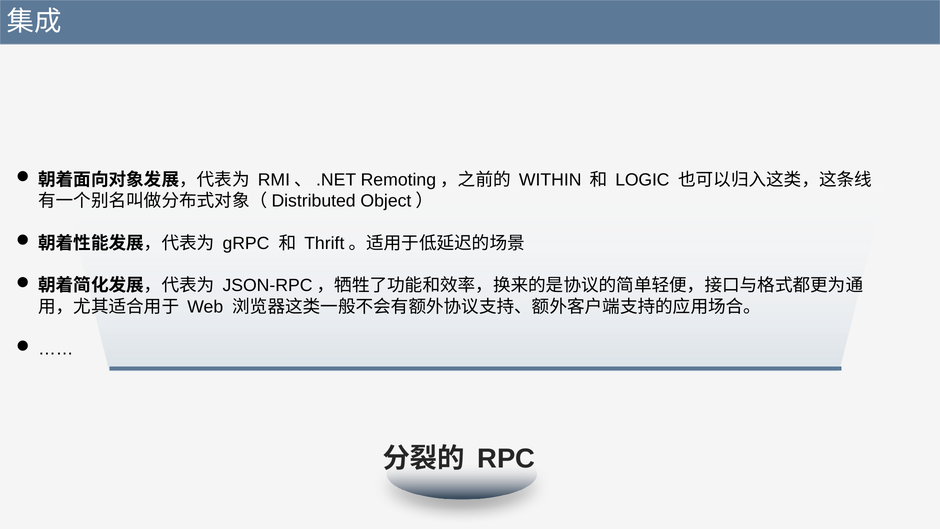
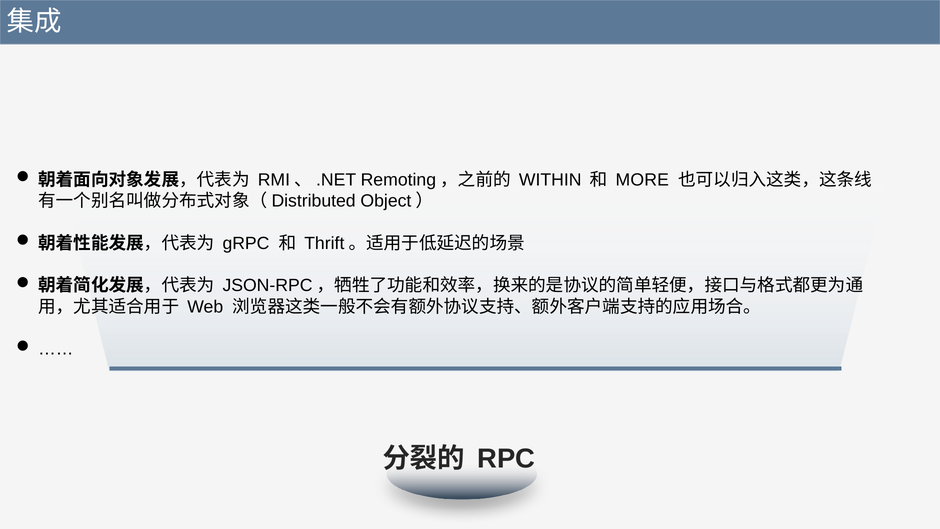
LOGIC: LOGIC -> MORE
